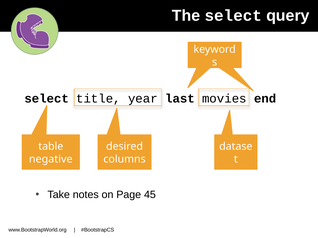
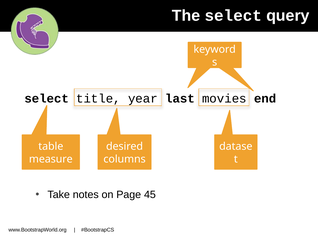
negative: negative -> measure
